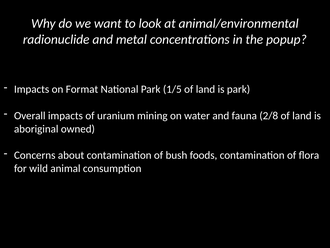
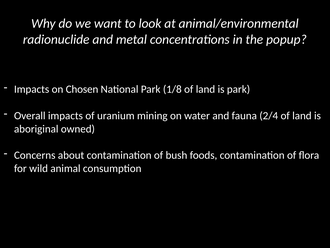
Format: Format -> Chosen
1/5: 1/5 -> 1/8
2/8: 2/8 -> 2/4
